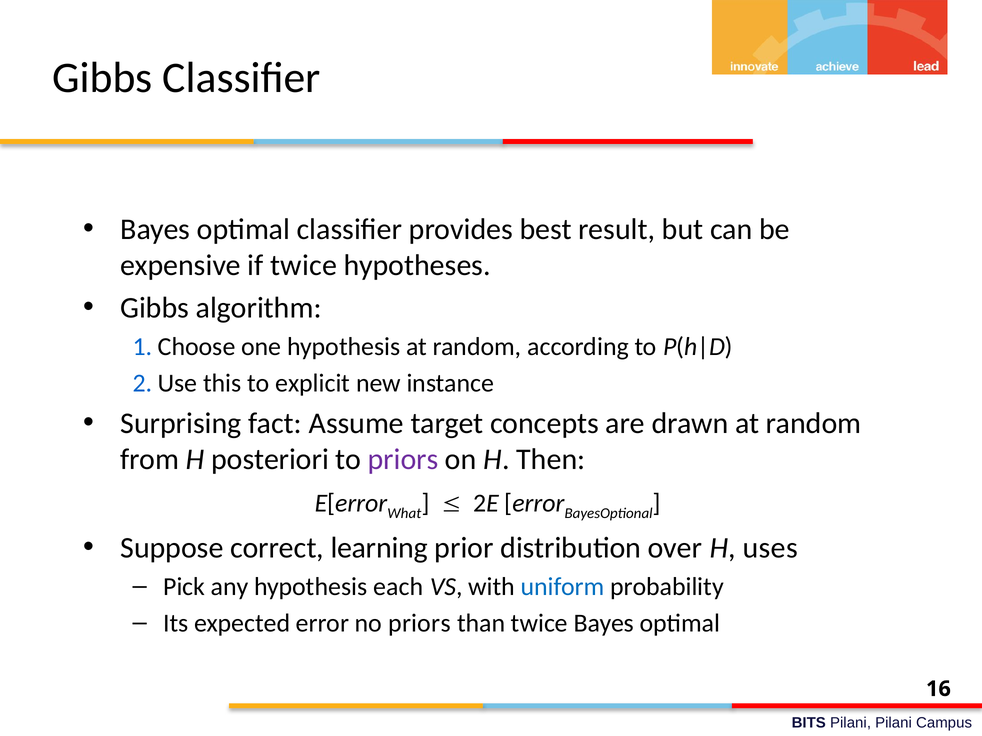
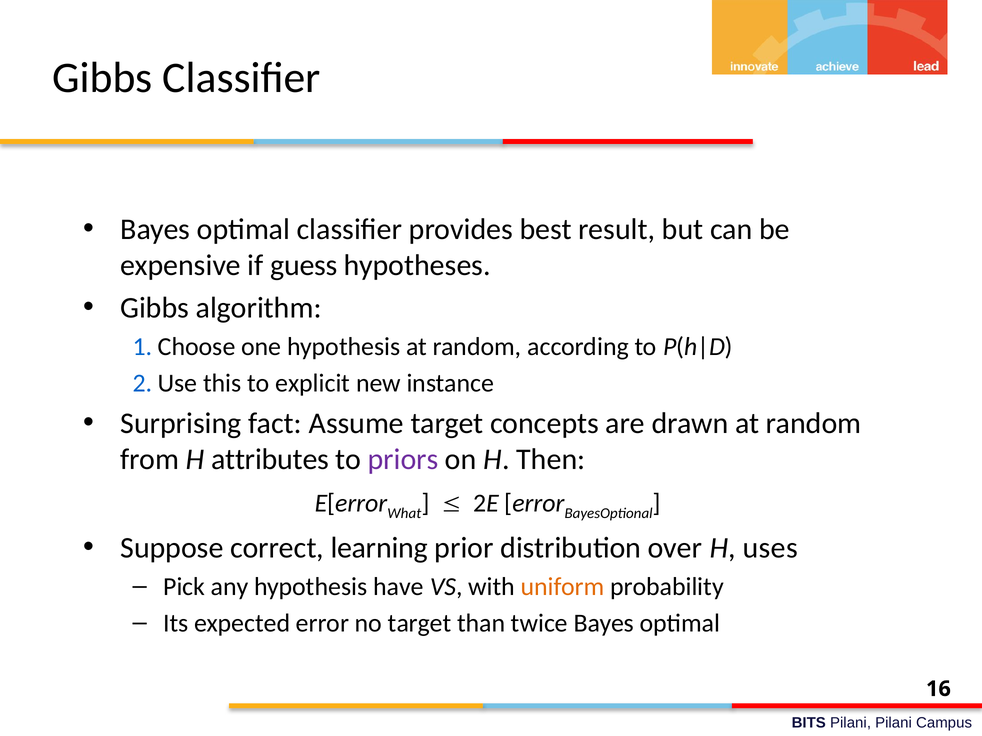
if twice: twice -> guess
posteriori: posteriori -> attributes
each: each -> have
uniform colour: blue -> orange
no priors: priors -> target
